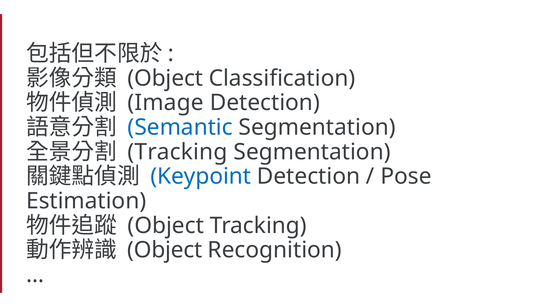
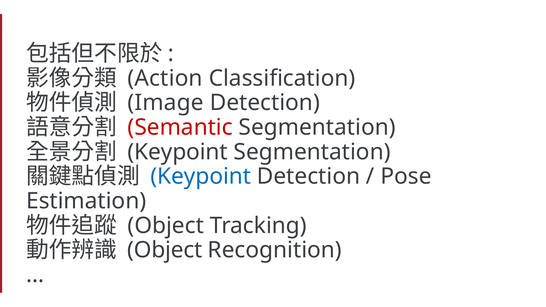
Object at (165, 78): Object -> Action
Semantic colour: blue -> red
Tracking at (178, 152): Tracking -> Keypoint
